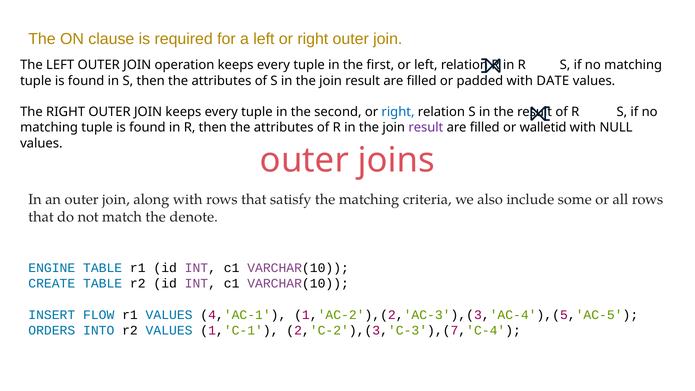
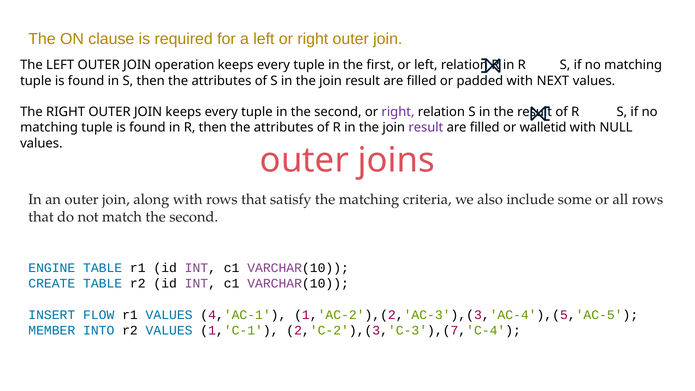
DATE: DATE -> NEXT
right at (398, 112) colour: blue -> purple
match the denote: denote -> second
ORDERS: ORDERS -> MEMBER
